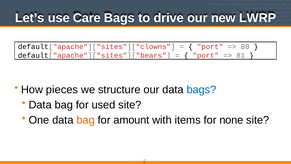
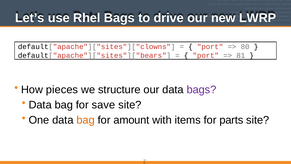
Care: Care -> Rhel
bags at (201, 89) colour: blue -> purple
used: used -> save
none: none -> parts
